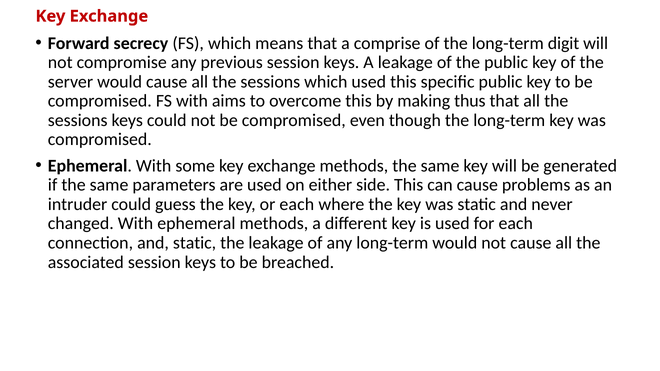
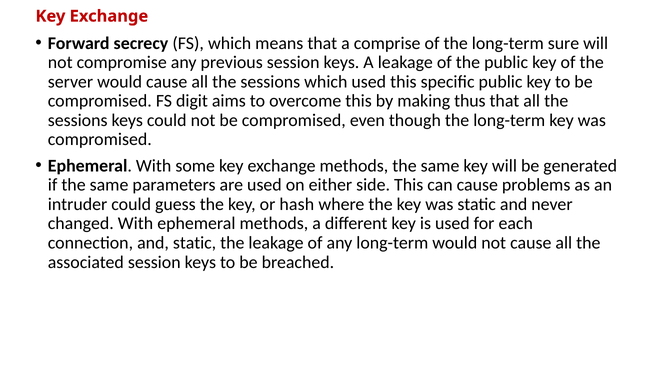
digit: digit -> sure
FS with: with -> digit
or each: each -> hash
